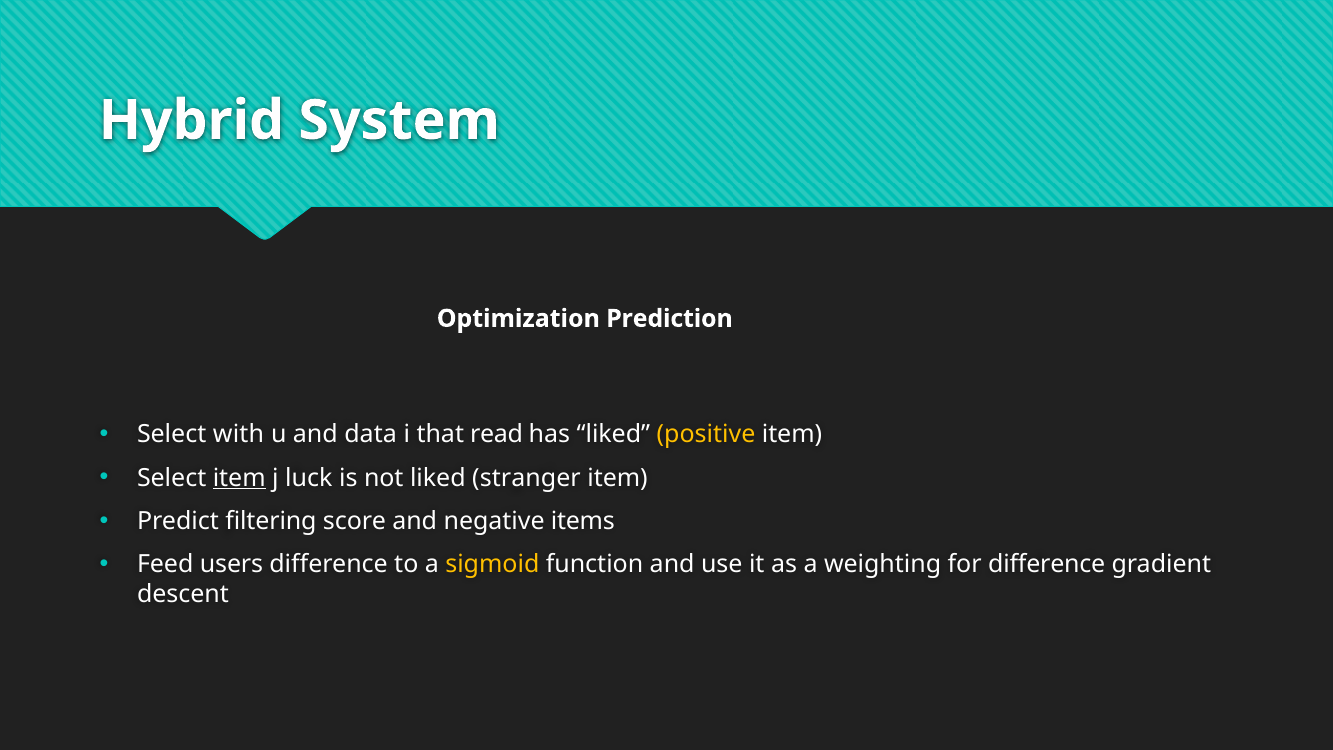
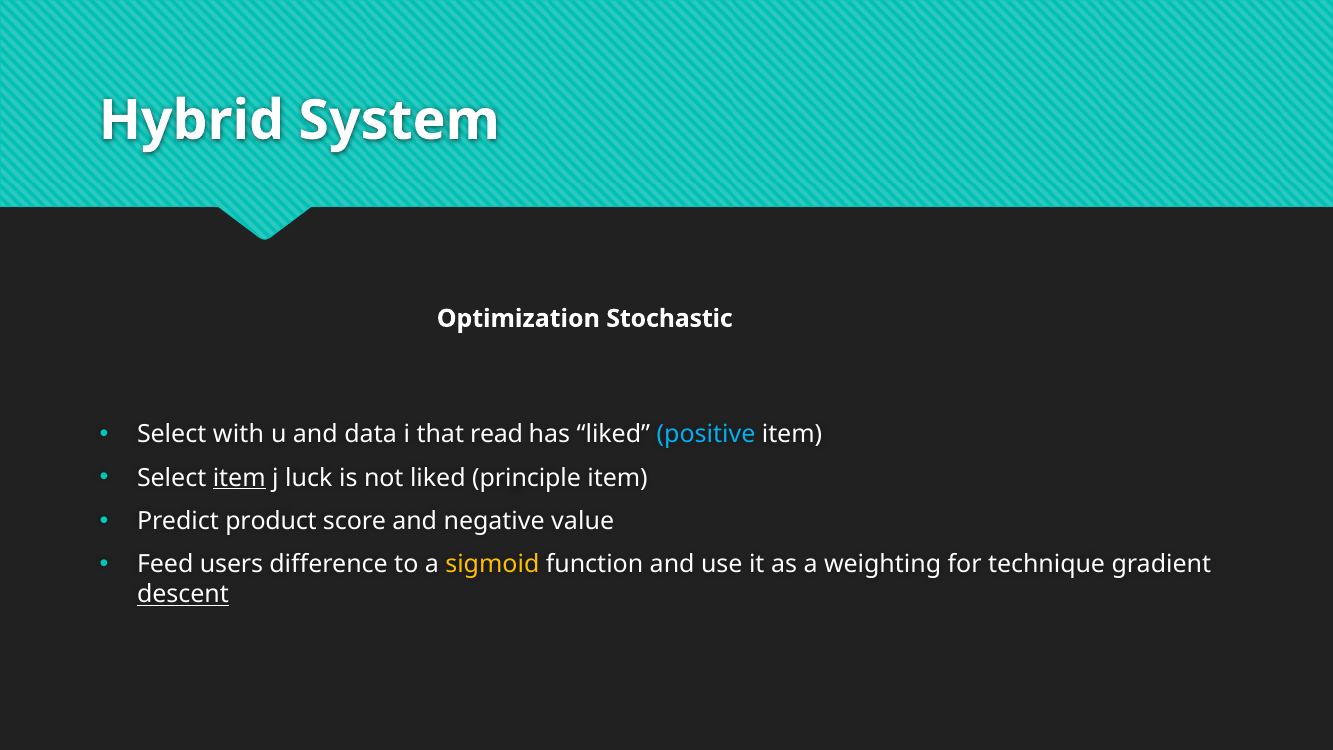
Prediction: Prediction -> Stochastic
positive colour: yellow -> light blue
stranger: stranger -> principle
filtering: filtering -> product
items: items -> value
for difference: difference -> technique
descent underline: none -> present
